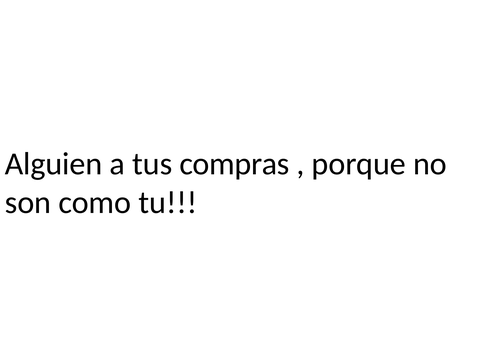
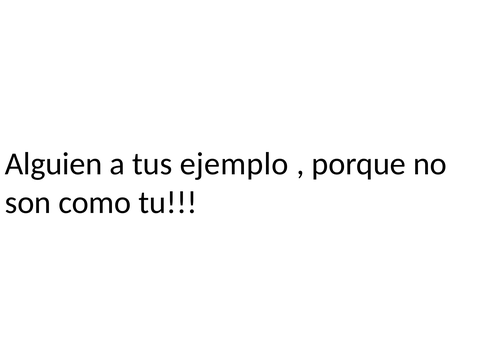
compras: compras -> ejemplo
